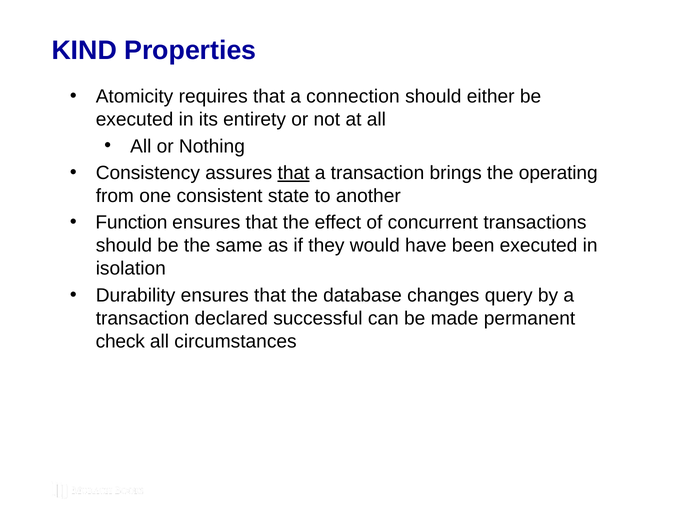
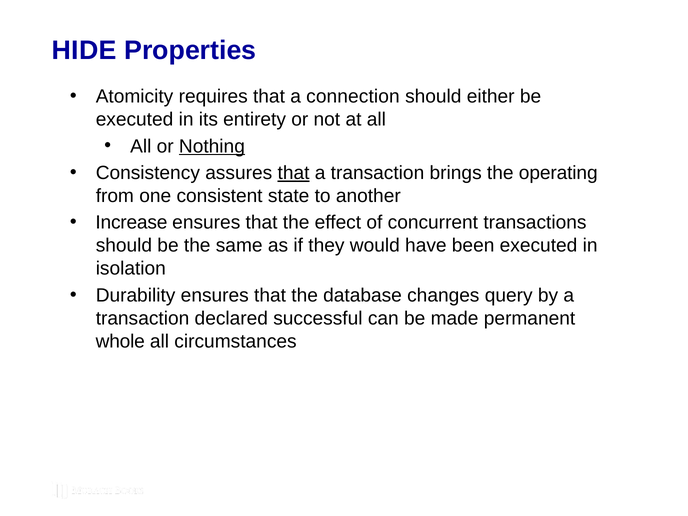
KIND: KIND -> HIDE
Nothing underline: none -> present
Function: Function -> Increase
check: check -> whole
